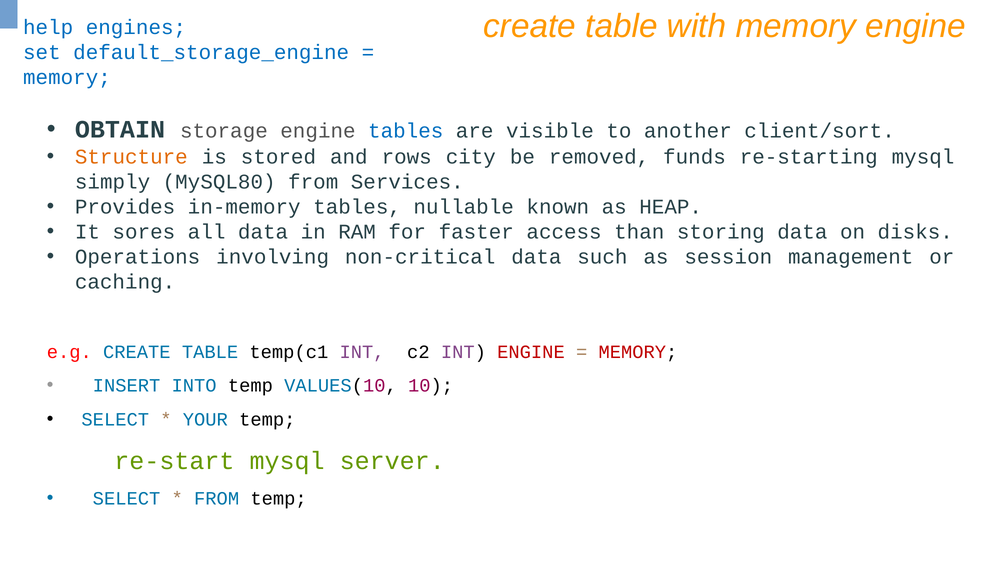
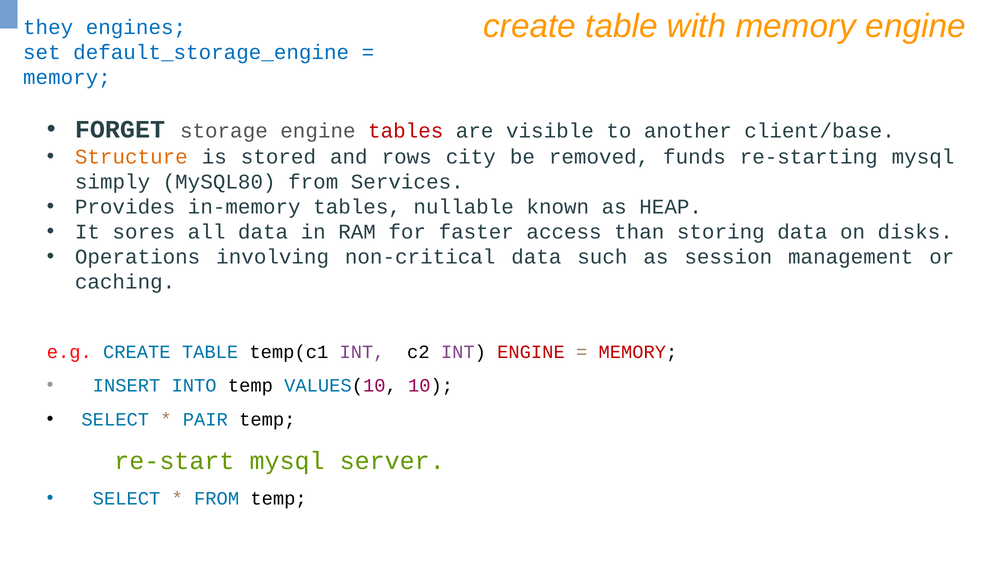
help: help -> they
OBTAIN: OBTAIN -> FORGET
tables at (406, 131) colour: blue -> red
client/sort: client/sort -> client/base
YOUR: YOUR -> PAIR
